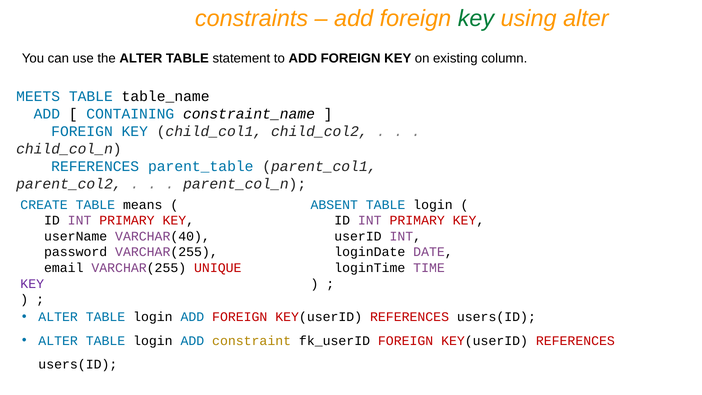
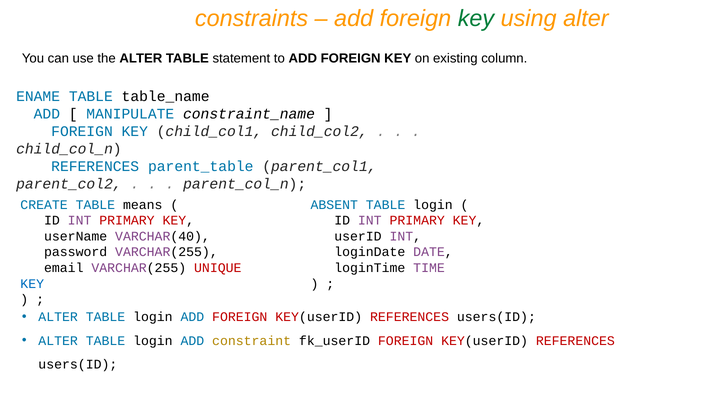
MEETS: MEETS -> ENAME
CONTAINING: CONTAINING -> MANIPULATE
KEY at (32, 284) colour: purple -> blue
